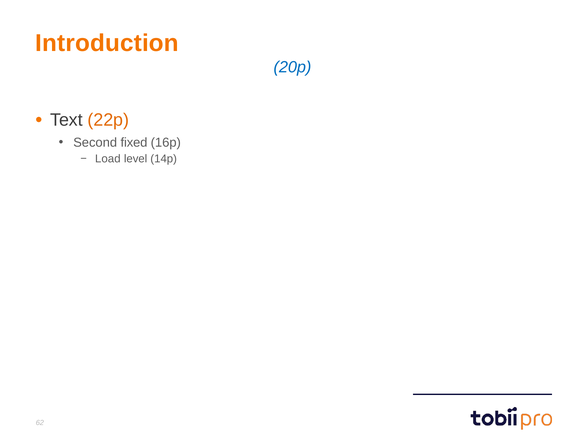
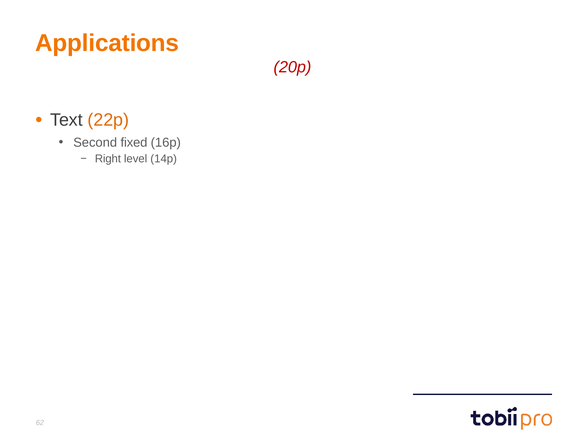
Introduction: Introduction -> Applications
20p colour: blue -> red
Load: Load -> Right
